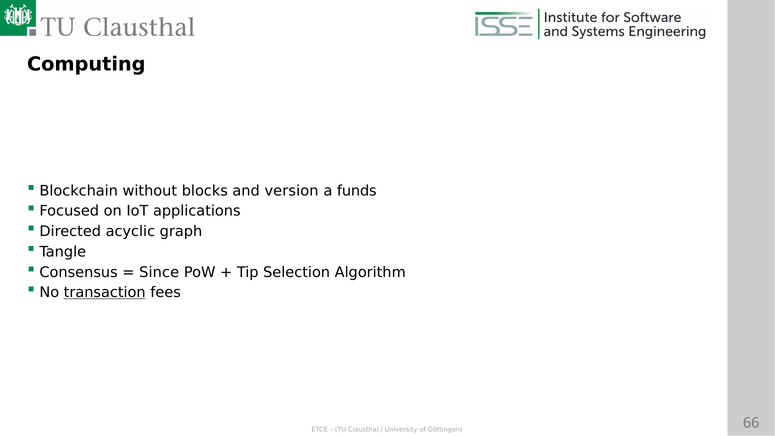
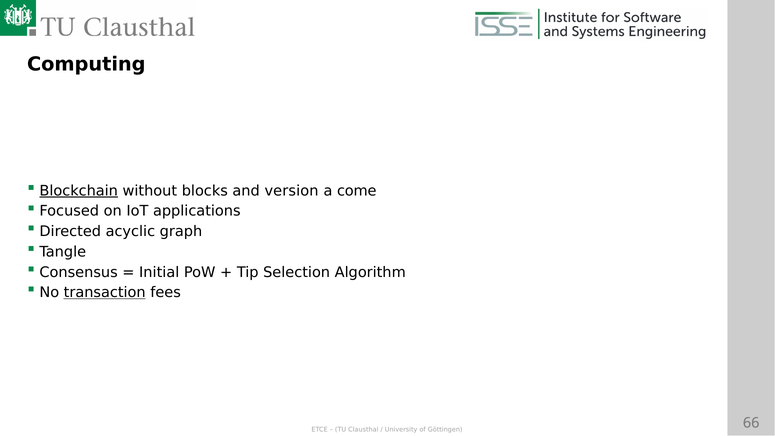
Blockchain underline: none -> present
funds: funds -> come
Since: Since -> Initial
